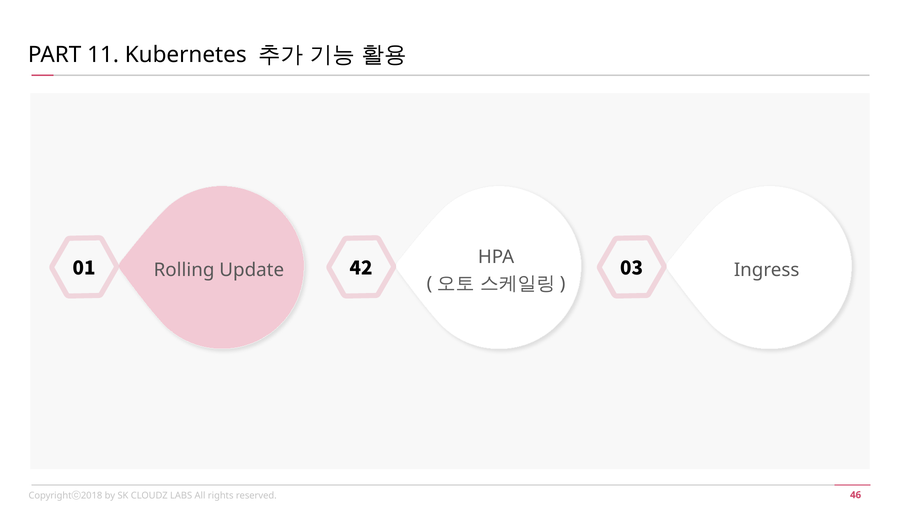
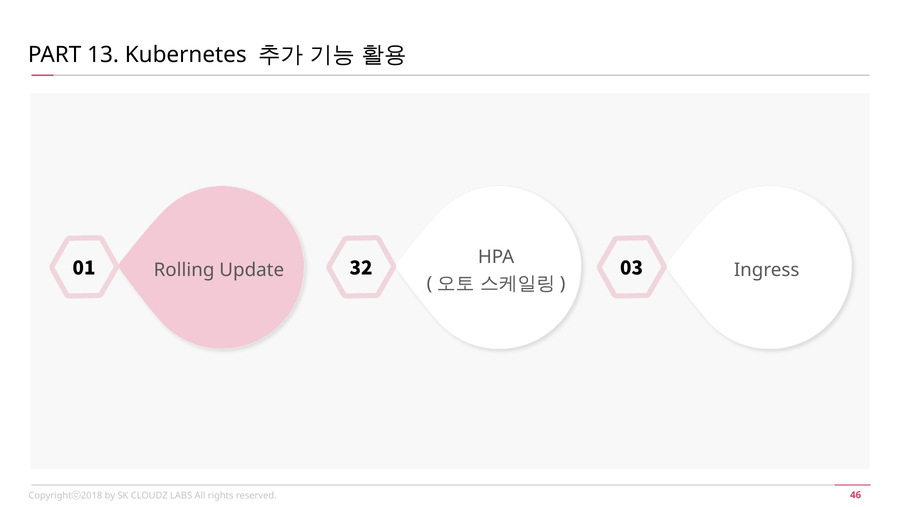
11: 11 -> 13
42: 42 -> 32
